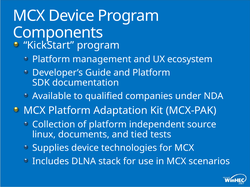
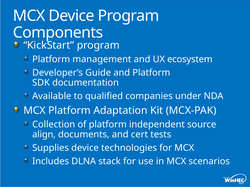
linux: linux -> align
tied: tied -> cert
